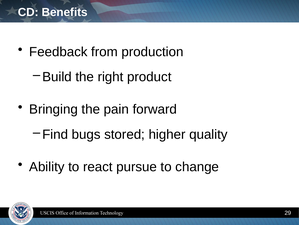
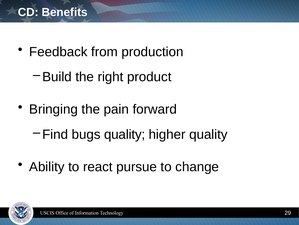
bugs stored: stored -> quality
